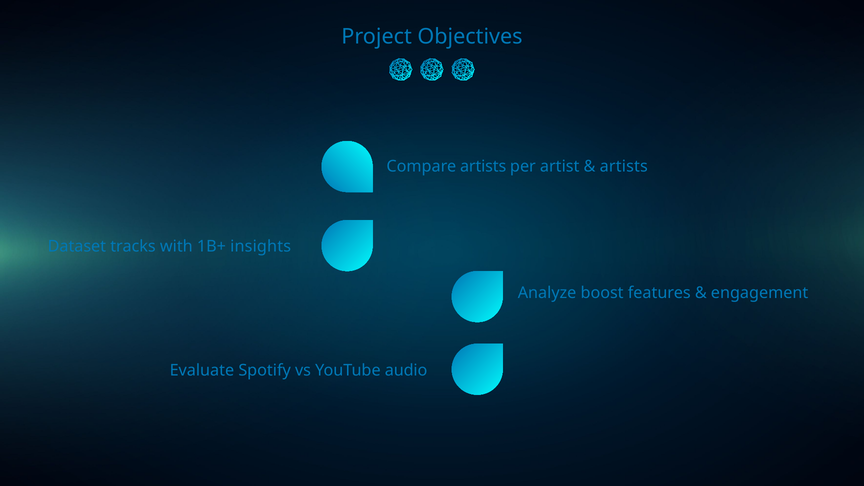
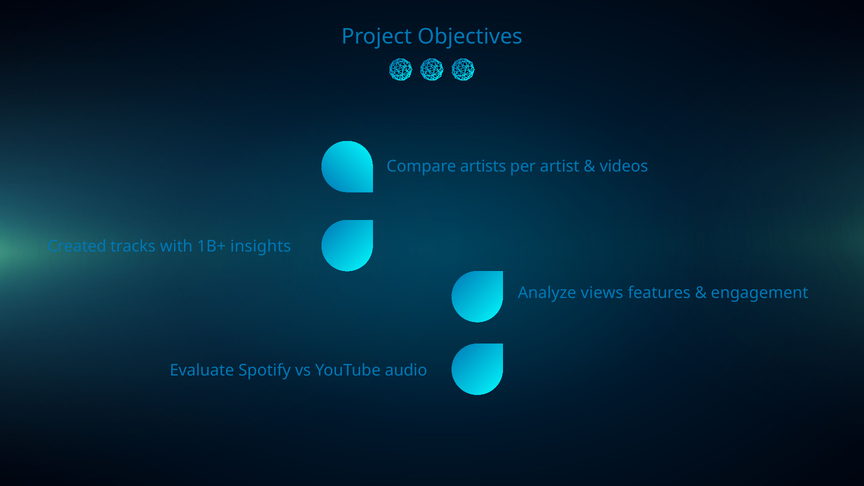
artists at (624, 166): artists -> videos
Dataset: Dataset -> Created
boost: boost -> views
